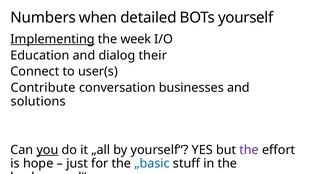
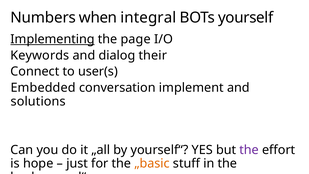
detailed: detailed -> integral
week: week -> page
Education: Education -> Keywords
Contribute: Contribute -> Embedded
businesses: businesses -> implement
you underline: present -> none
„basic colour: blue -> orange
